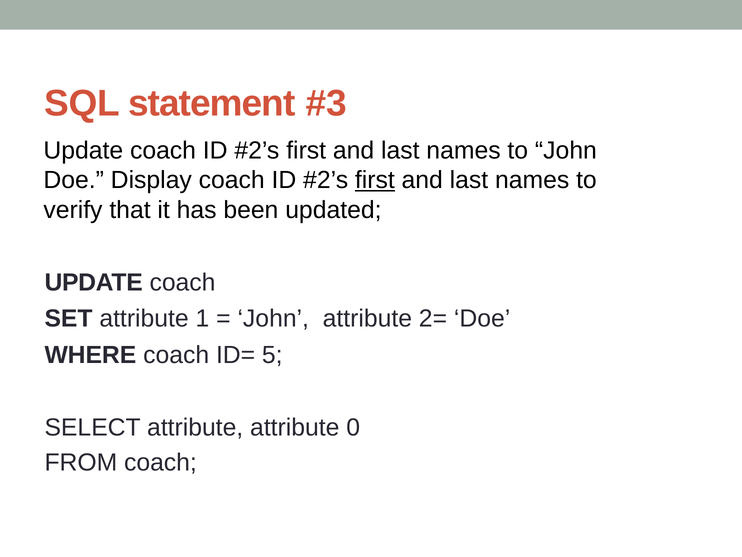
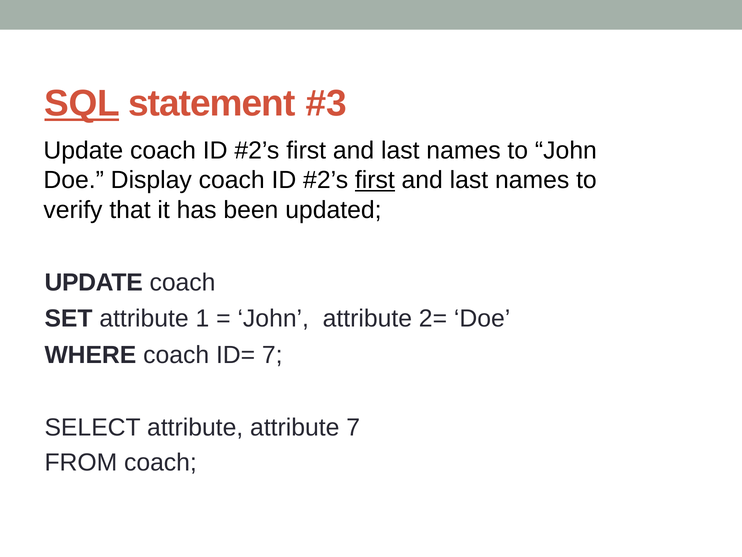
SQL underline: none -> present
ID= 5: 5 -> 7
attribute 0: 0 -> 7
